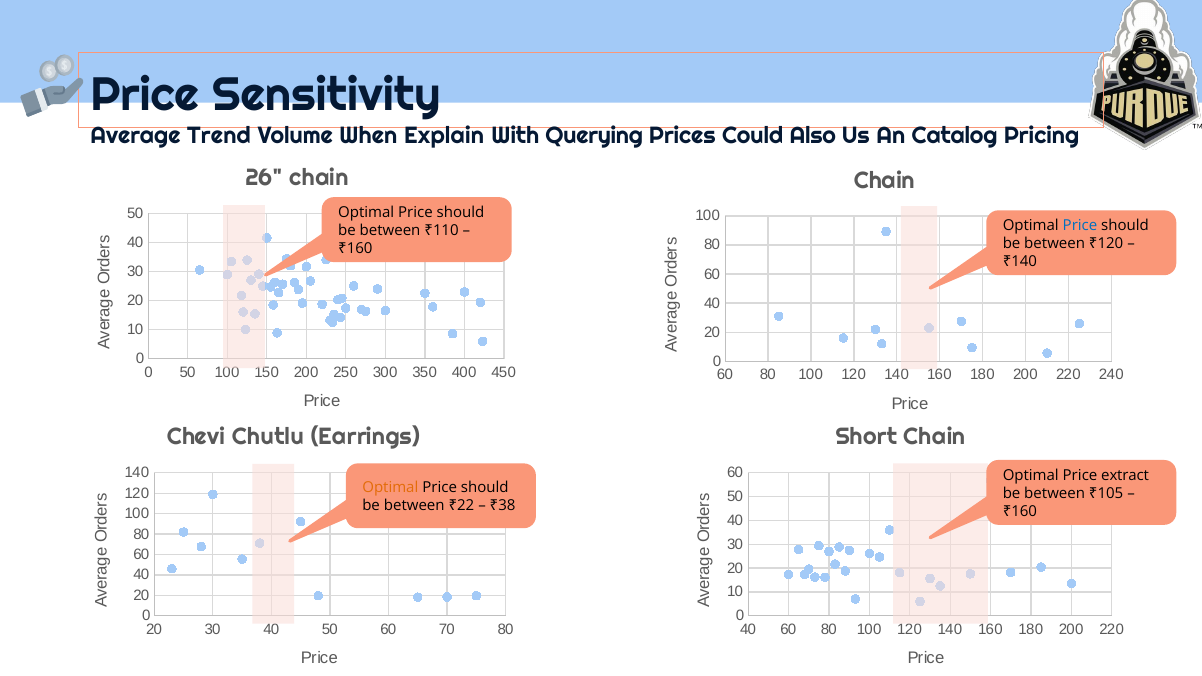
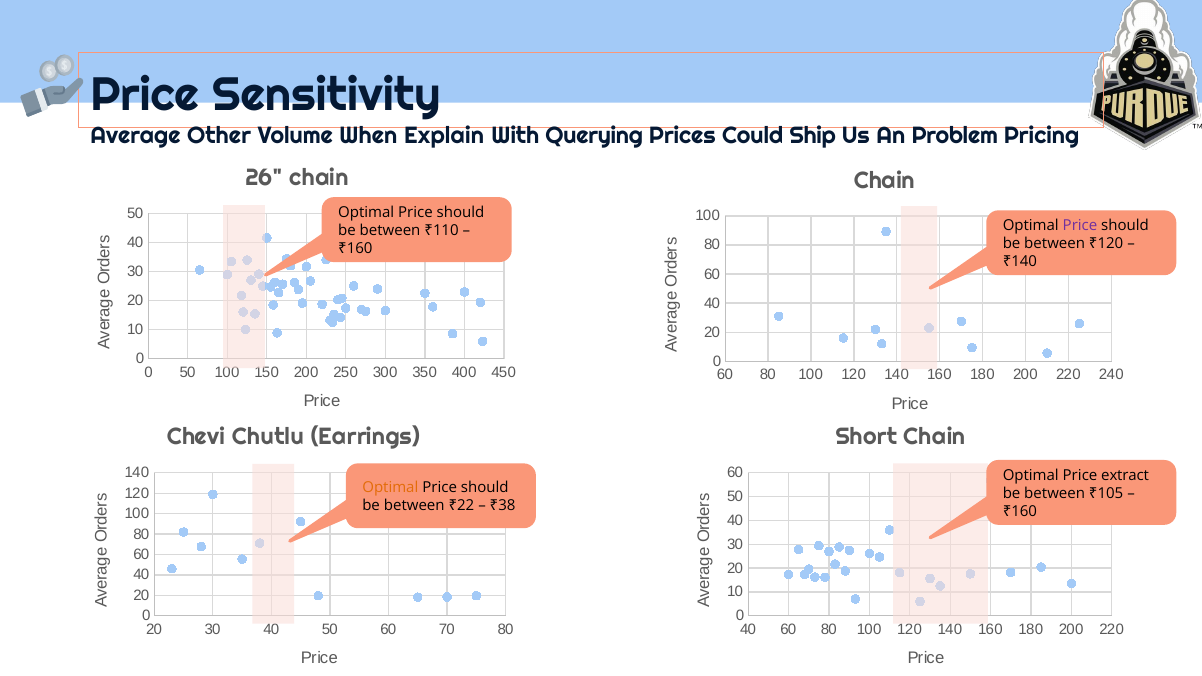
Trend: Trend -> Other
Also: Also -> Ship
Catalog: Catalog -> Problem
Price at (1080, 226) colour: blue -> purple
